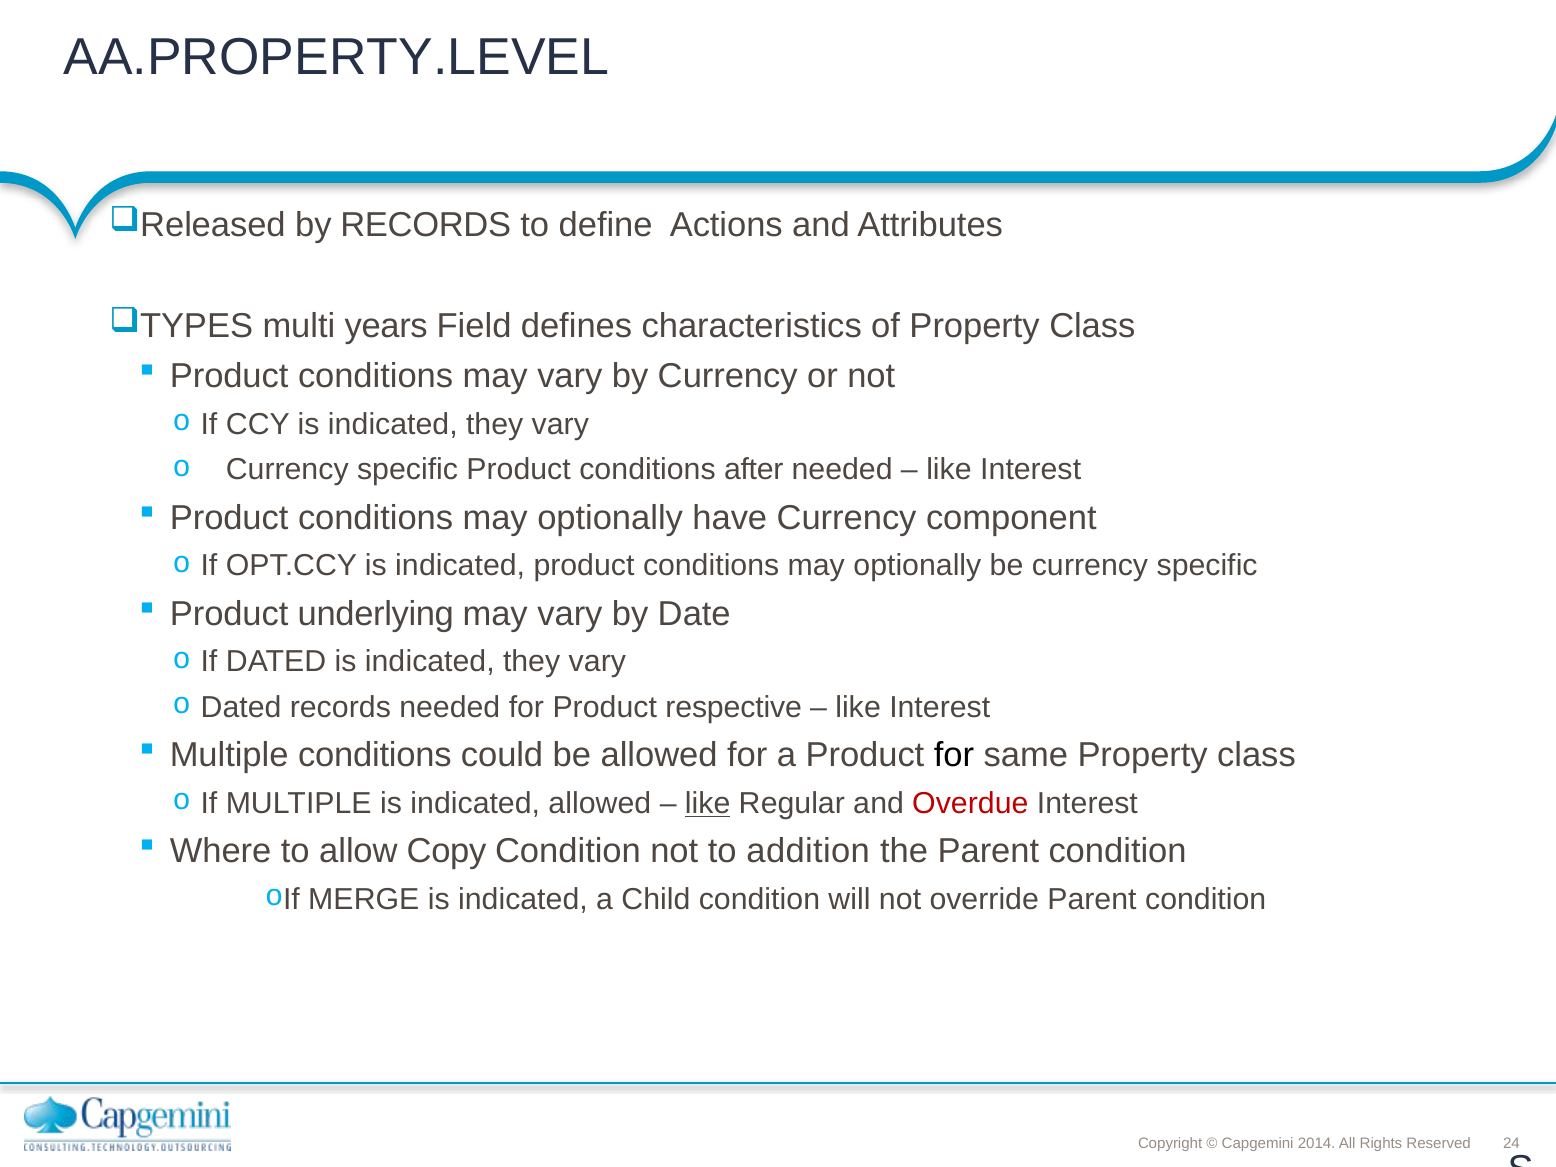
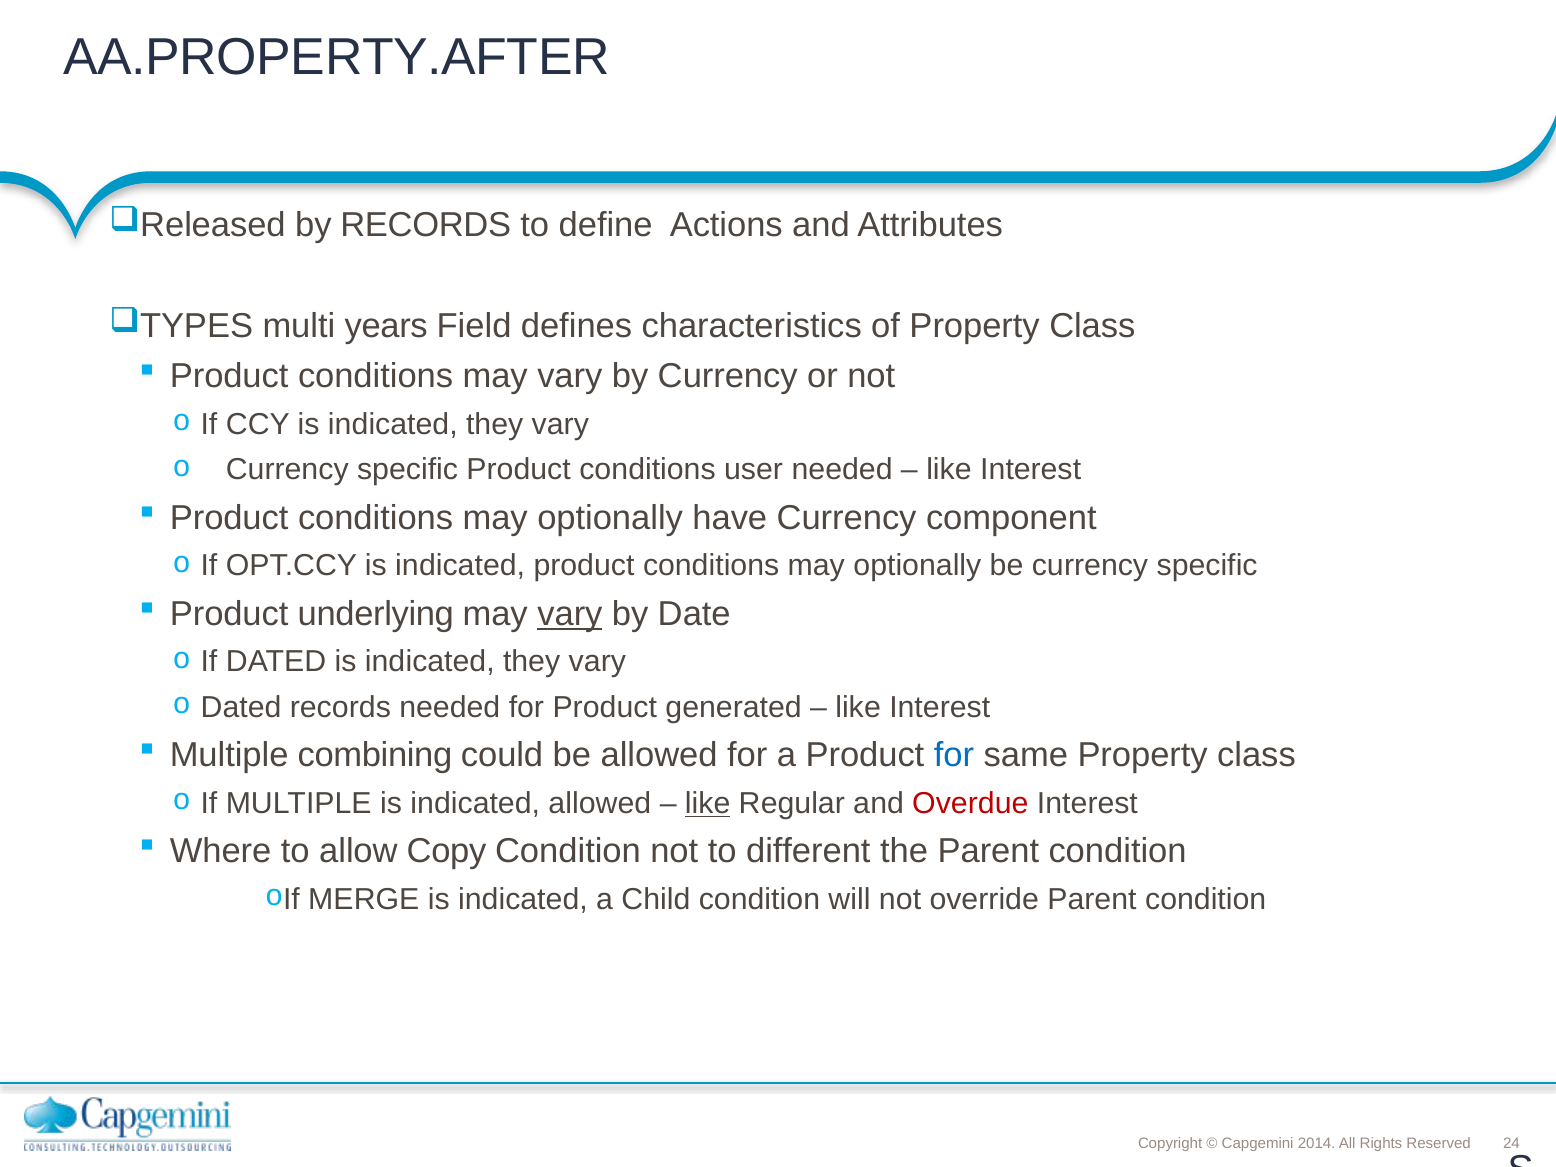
AA.PROPERTY.LEVEL: AA.PROPERTY.LEVEL -> AA.PROPERTY.AFTER
after: after -> user
vary at (570, 614) underline: none -> present
respective: respective -> generated
Multiple conditions: conditions -> combining
for at (954, 755) colour: black -> blue
addition: addition -> different
